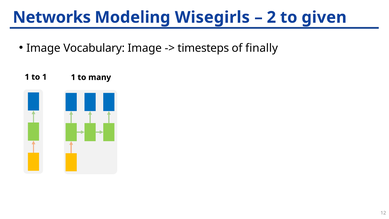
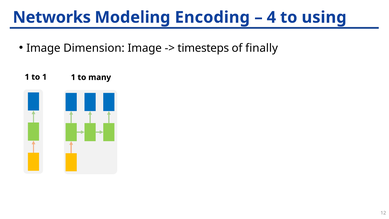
Wisegirls: Wisegirls -> Encoding
2: 2 -> 4
given: given -> using
Vocabulary: Vocabulary -> Dimension
